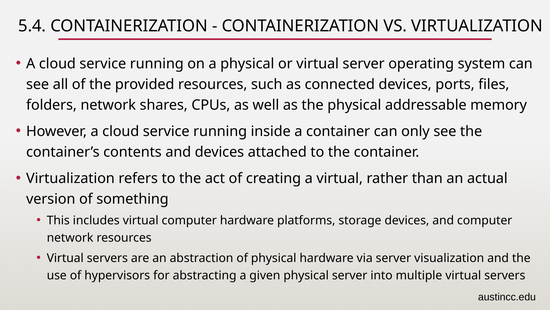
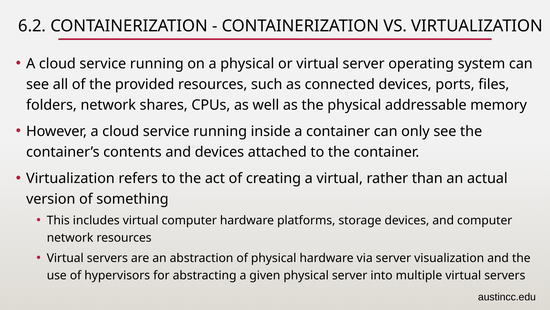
5.4: 5.4 -> 6.2
